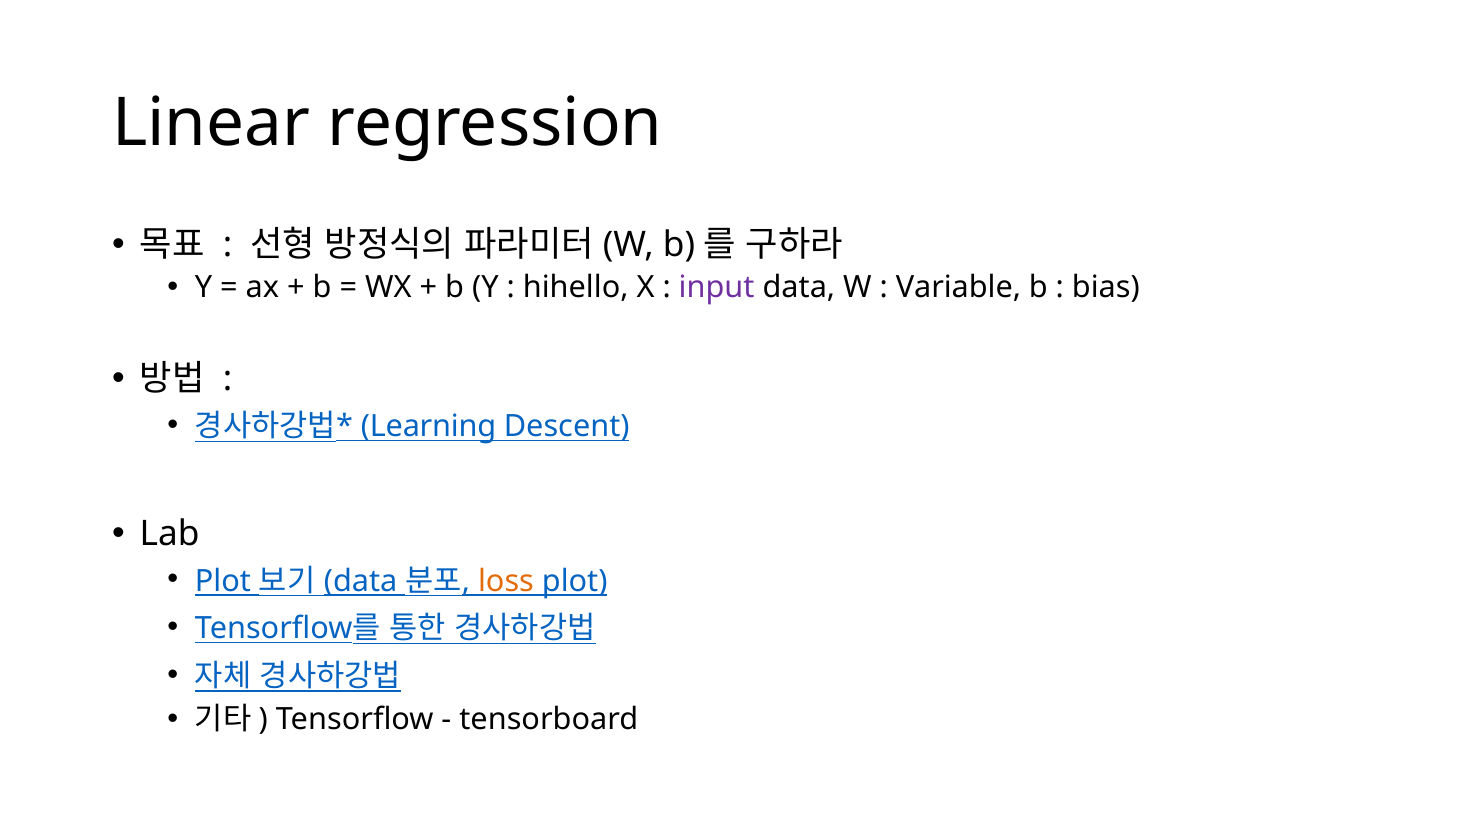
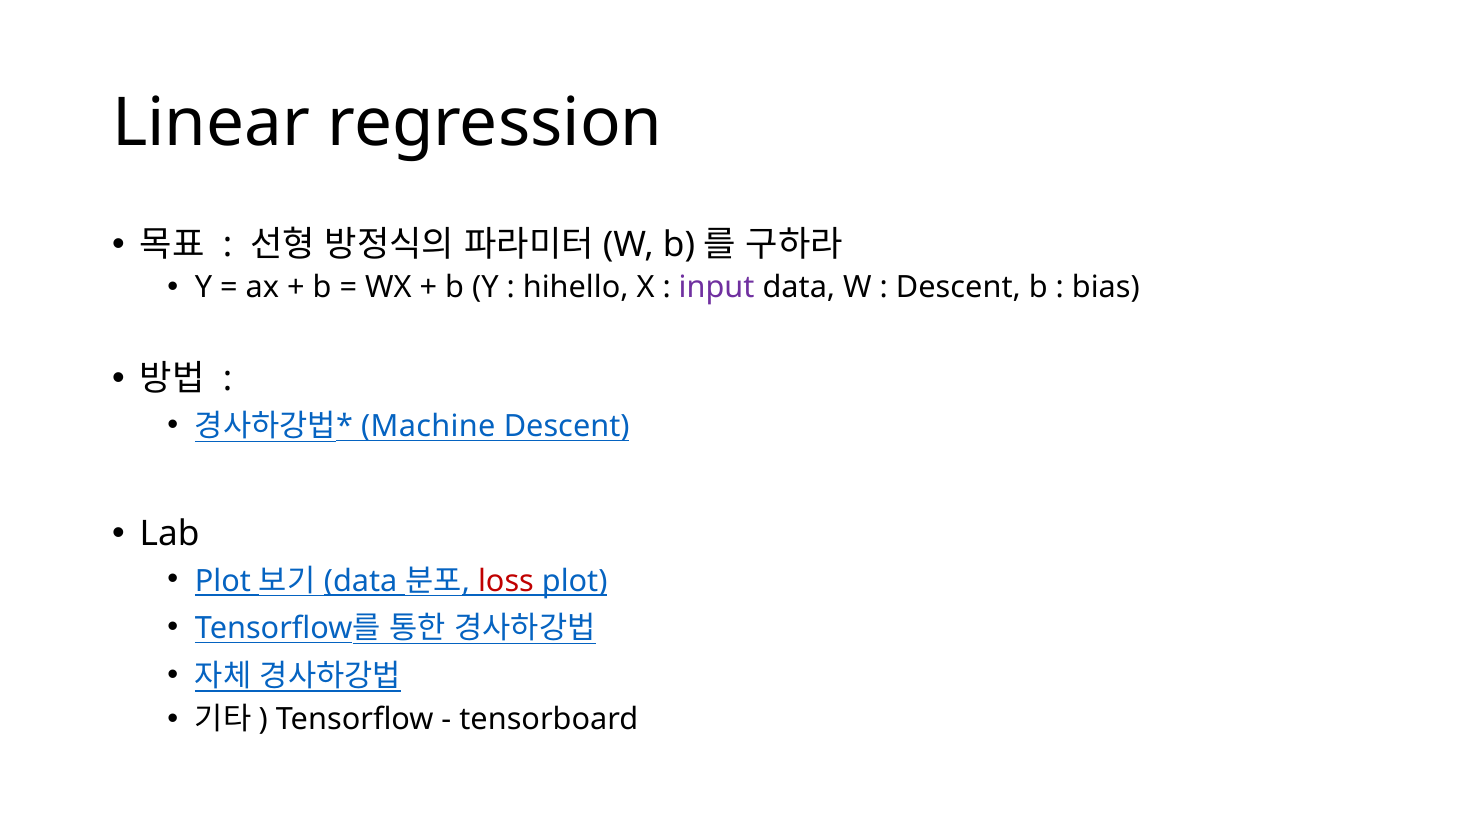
Variable at (958, 288): Variable -> Descent
Learning: Learning -> Machine
loss colour: orange -> red
